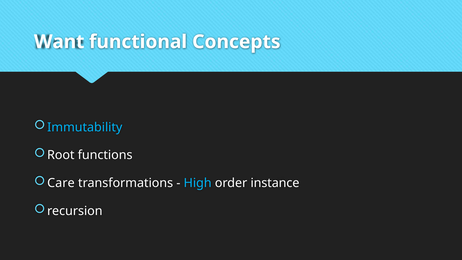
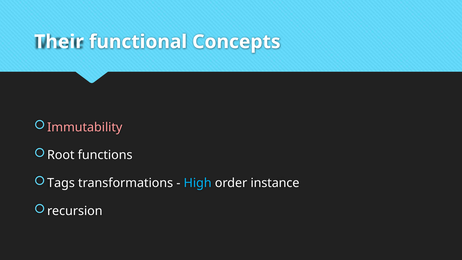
Want: Want -> Their
Immutability colour: light blue -> pink
Care: Care -> Tags
